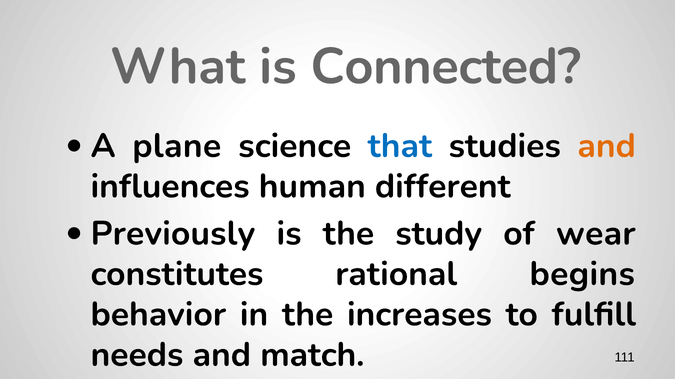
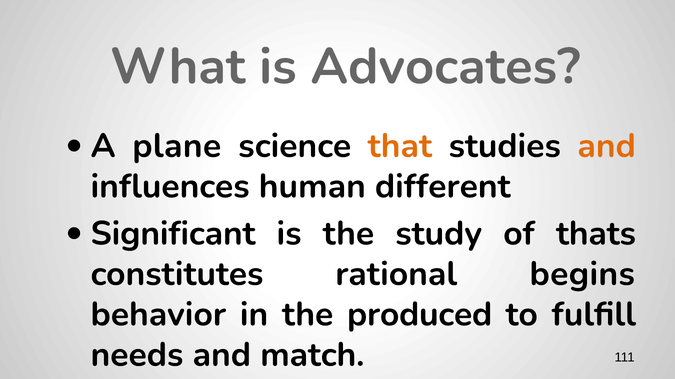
Connected: Connected -> Advocates
that colour: blue -> orange
Previously: Previously -> Significant
wear: wear -> thats
increases: increases -> produced
